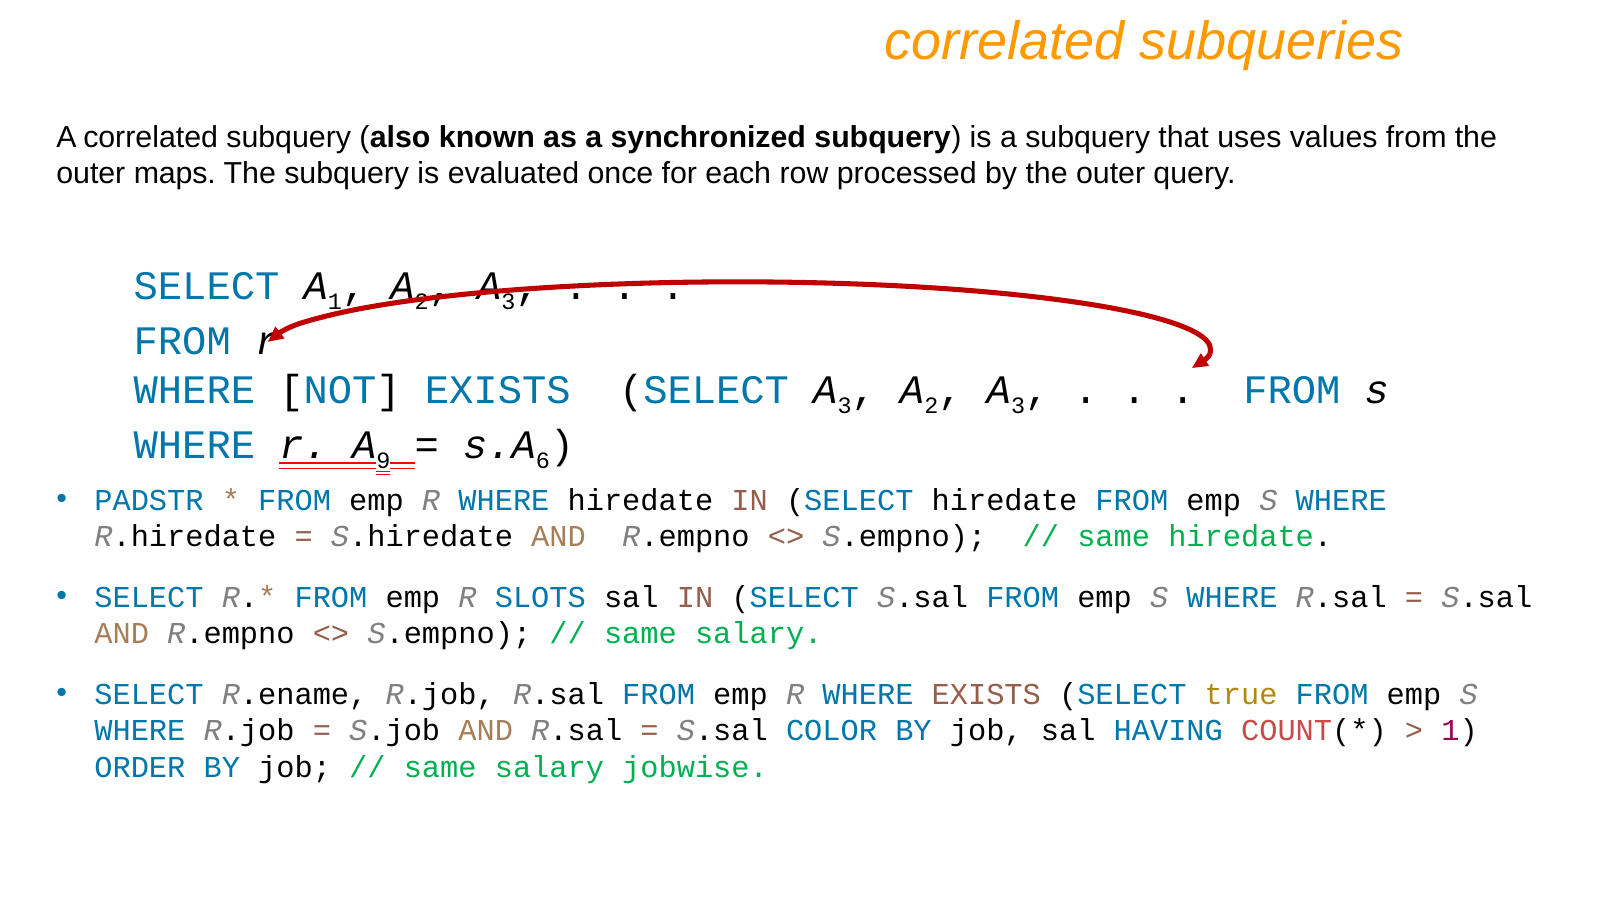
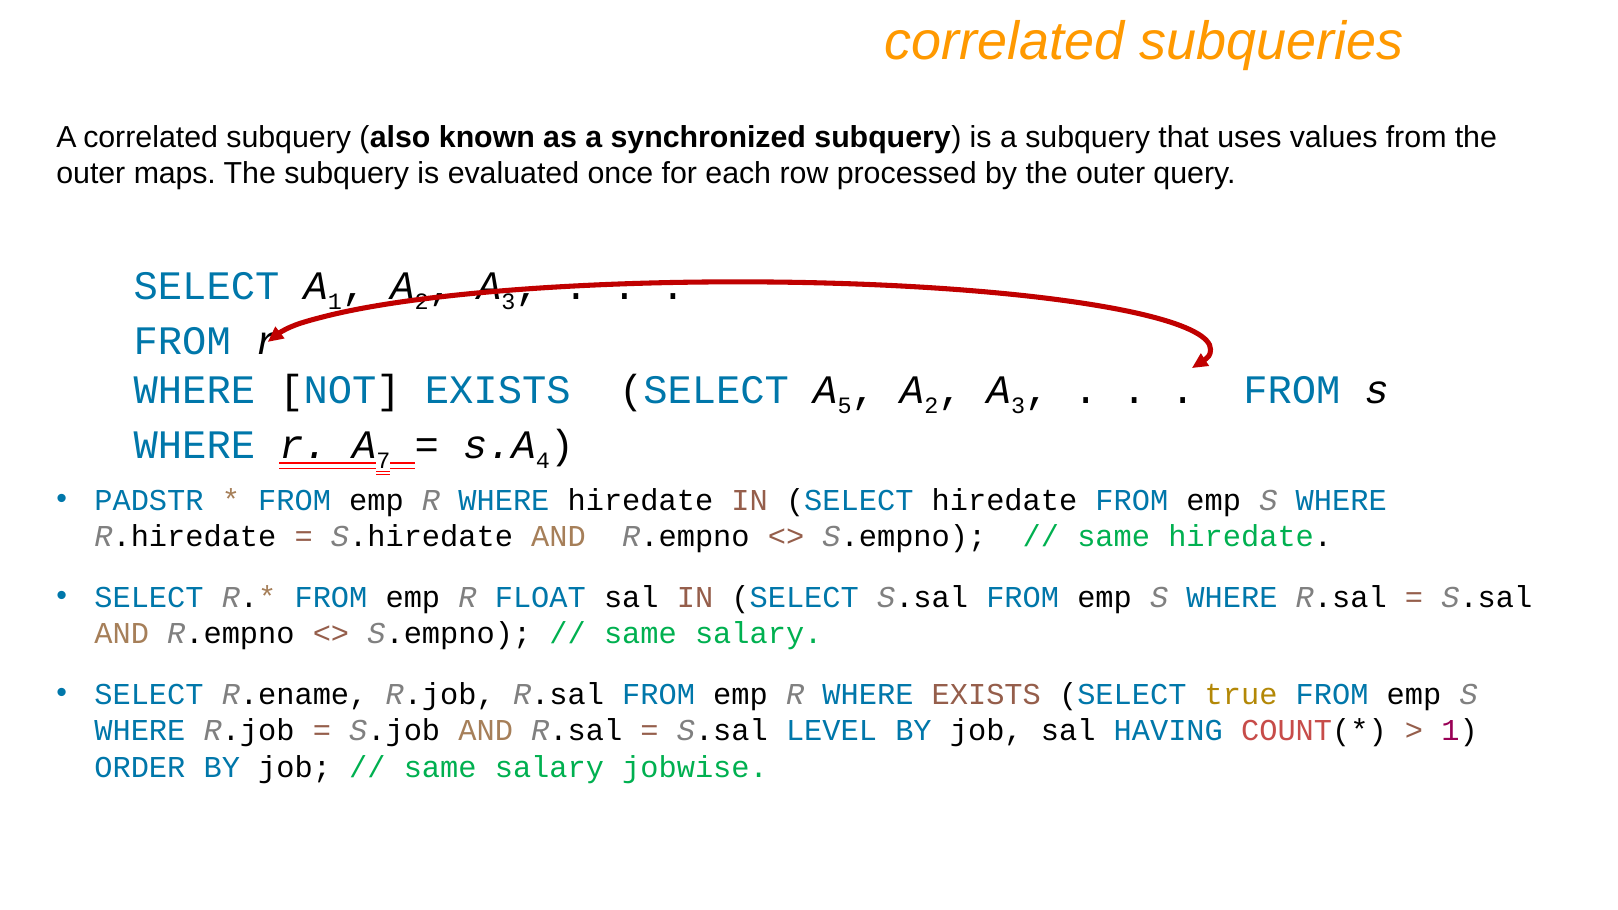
SELECT A 3: 3 -> 5
9: 9 -> 7
6: 6 -> 4
SLOTS: SLOTS -> FLOAT
COLOR: COLOR -> LEVEL
